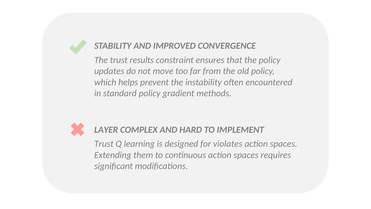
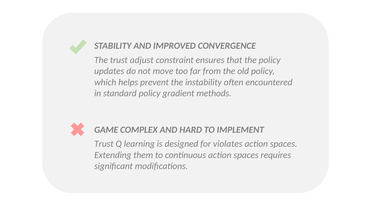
results: results -> adjust
LAYER: LAYER -> GAME
